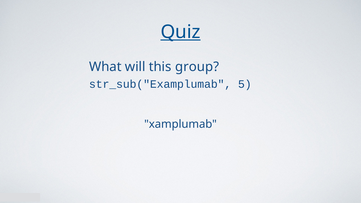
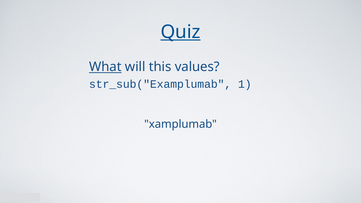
What underline: none -> present
group: group -> values
5: 5 -> 1
